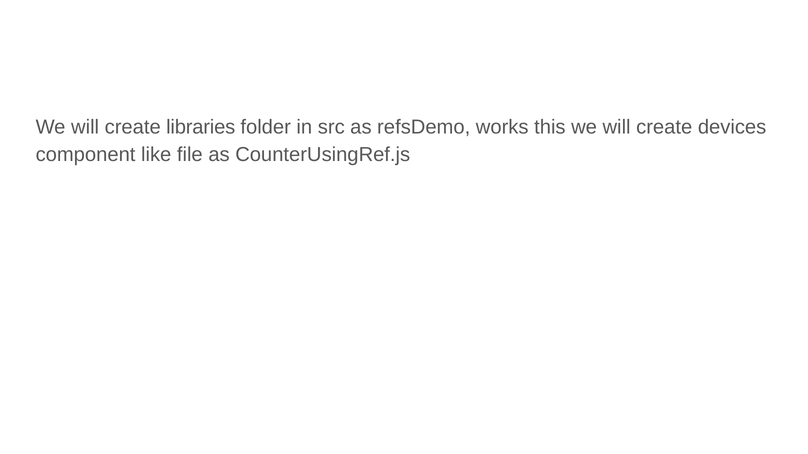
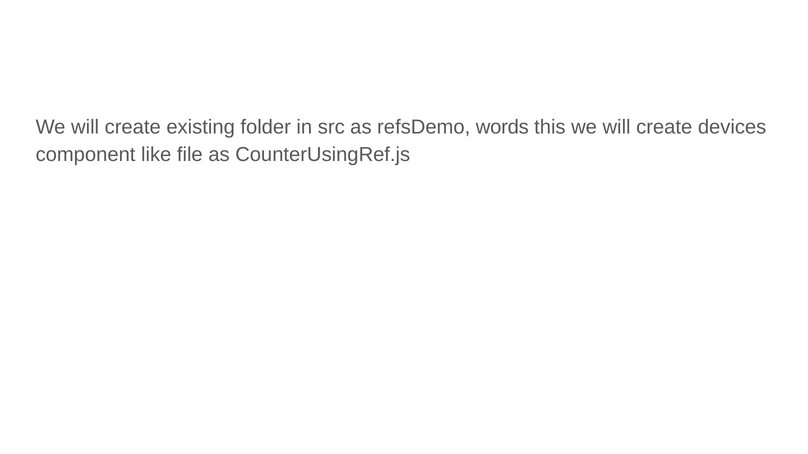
libraries: libraries -> existing
works: works -> words
